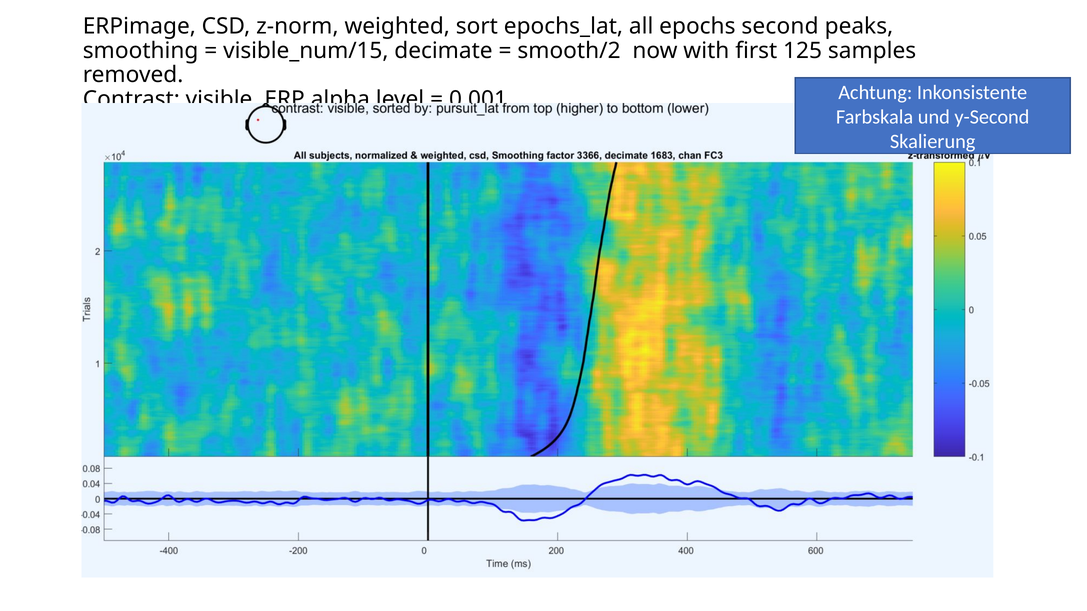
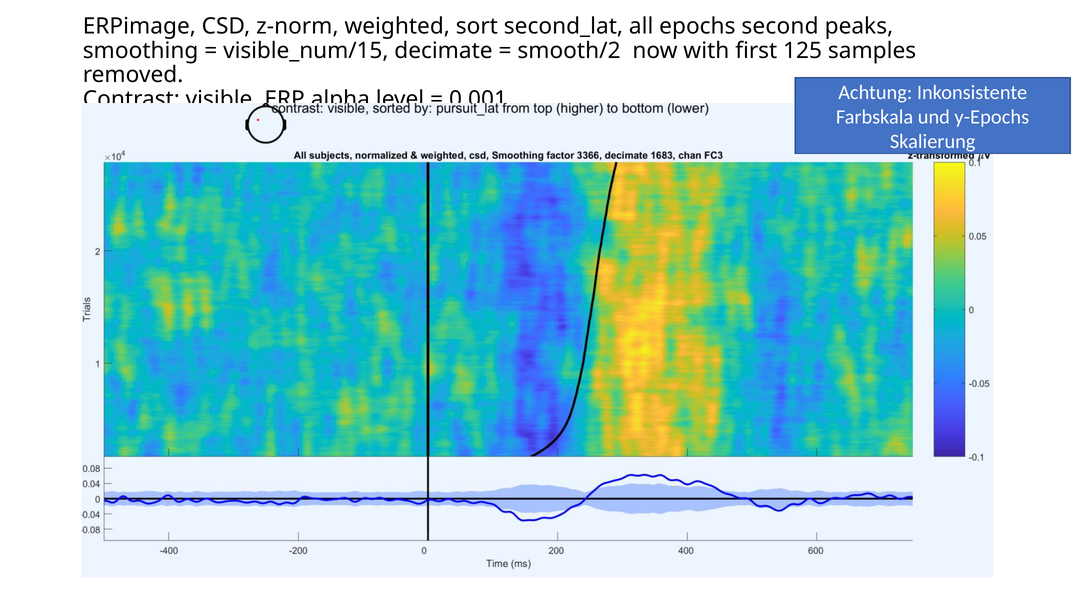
epochs_lat: epochs_lat -> second_lat
y-Second: y-Second -> y-Epochs
